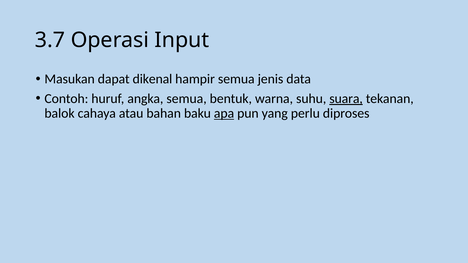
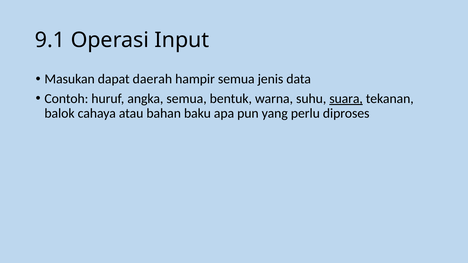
3.7: 3.7 -> 9.1
dikenal: dikenal -> daerah
apa underline: present -> none
